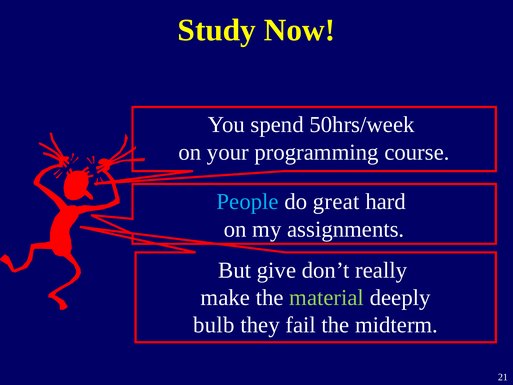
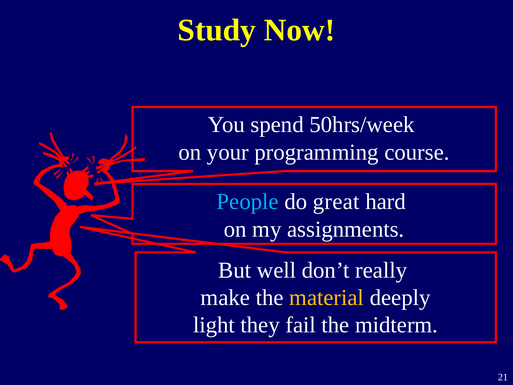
give: give -> well
material colour: light green -> yellow
bulb: bulb -> light
